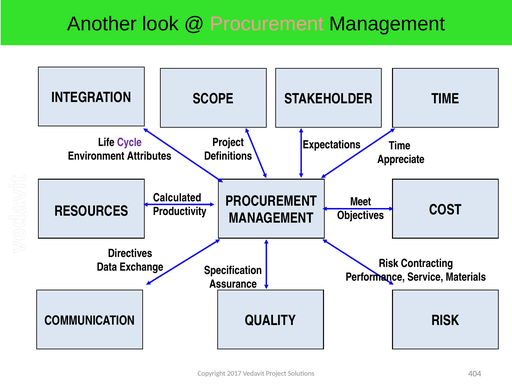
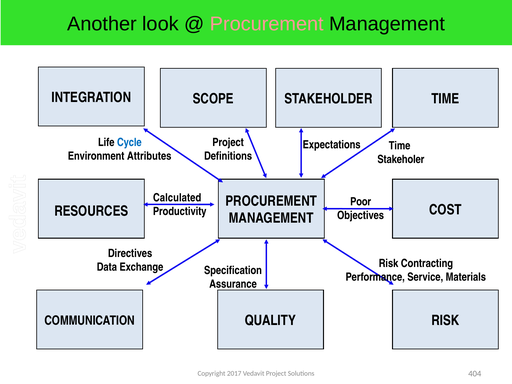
Cycle colour: purple -> blue
Appreciate: Appreciate -> Stakeholer
Meet: Meet -> Poor
